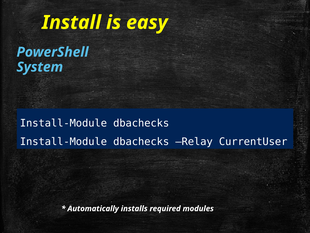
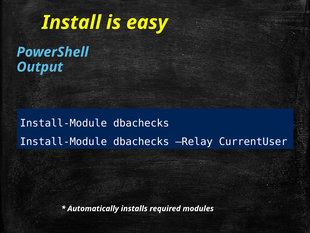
System: System -> Output
